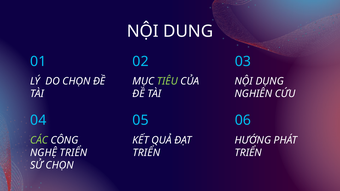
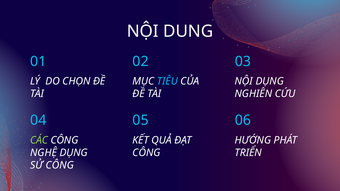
TIÊU colour: light green -> light blue
NGHỆ TRIỂN: TRIỂN -> DỤNG
TRIỂN at (146, 153): TRIỂN -> CÔNG
SỬ CHỌN: CHỌN -> CÔNG
